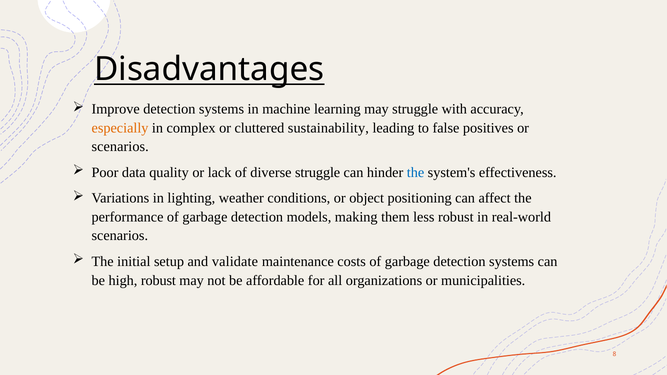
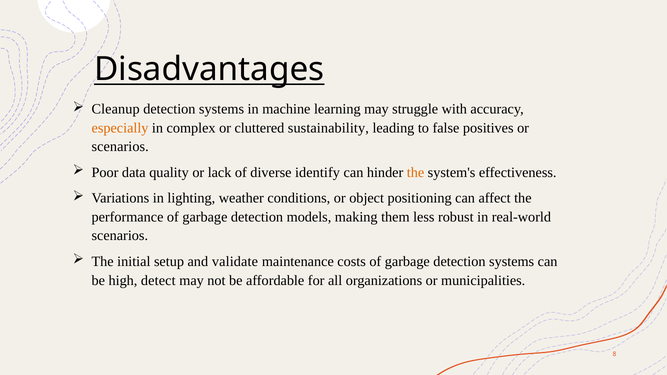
Improve: Improve -> Cleanup
diverse struggle: struggle -> identify
the at (416, 173) colour: blue -> orange
high robust: robust -> detect
